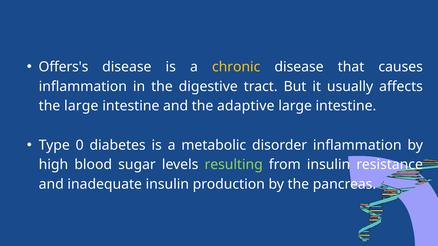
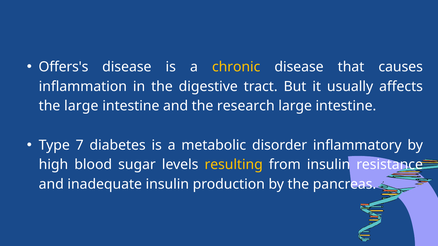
adaptive: adaptive -> research
0: 0 -> 7
disorder inflammation: inflammation -> inflammatory
resulting colour: light green -> yellow
